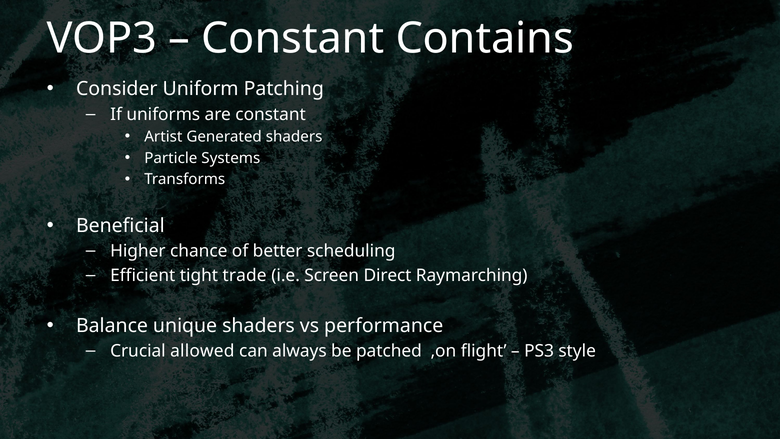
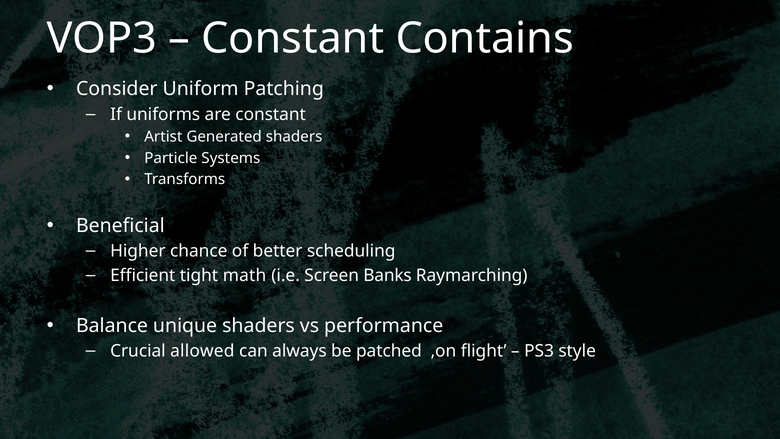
trade: trade -> math
Direct: Direct -> Banks
